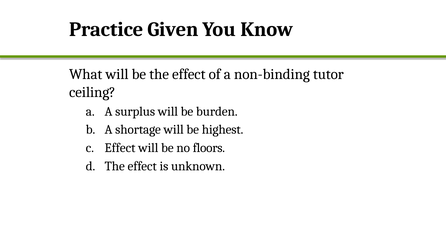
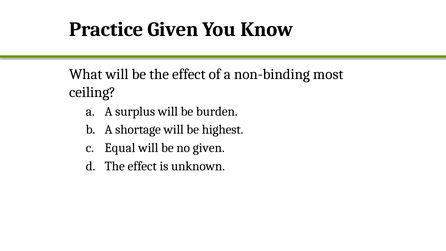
tutor: tutor -> most
Effect at (120, 148): Effect -> Equal
no floors: floors -> given
